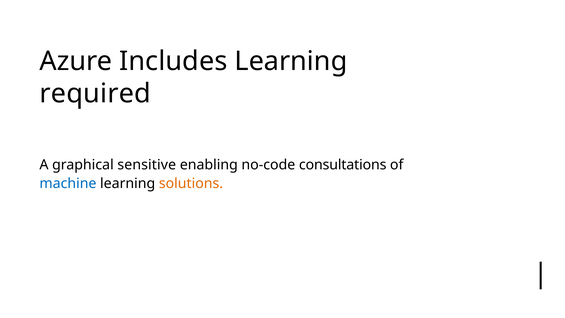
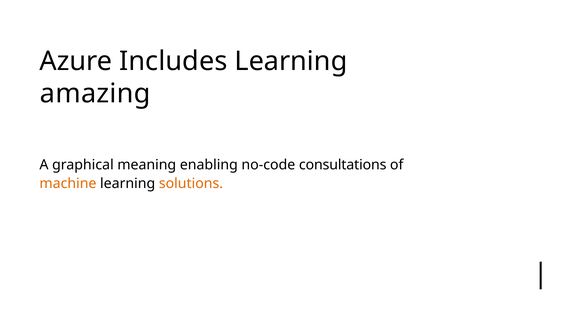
required: required -> amazing
sensitive: sensitive -> meaning
machine colour: blue -> orange
